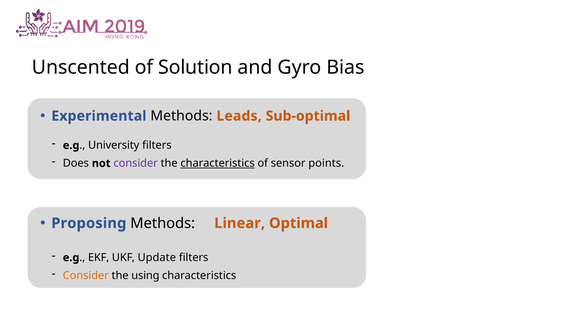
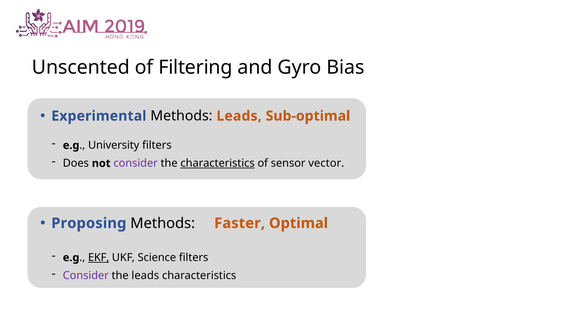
Solution: Solution -> Filtering
points: points -> vector
Linear: Linear -> Faster
EKF underline: none -> present
Update: Update -> Science
Consider at (86, 276) colour: orange -> purple
the using: using -> leads
